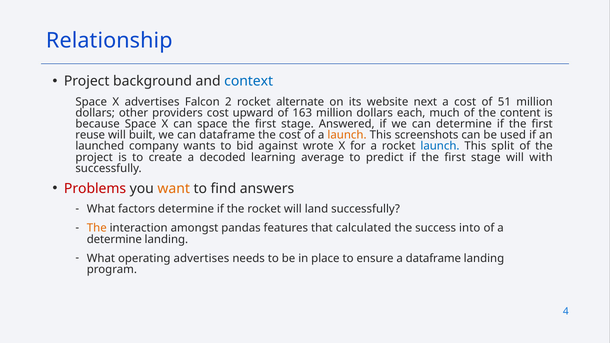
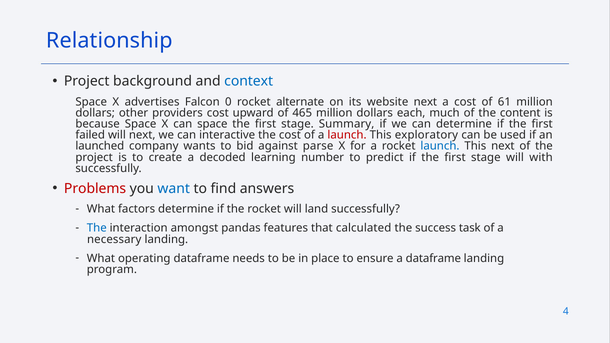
2: 2 -> 0
51: 51 -> 61
163: 163 -> 465
Answered: Answered -> Summary
reuse: reuse -> failed
will built: built -> next
can dataframe: dataframe -> interactive
launch at (347, 135) colour: orange -> red
screenshots: screenshots -> exploratory
wrote: wrote -> parse
This split: split -> next
average: average -> number
want colour: orange -> blue
The at (97, 228) colour: orange -> blue
into: into -> task
determine at (114, 239): determine -> necessary
operating advertises: advertises -> dataframe
